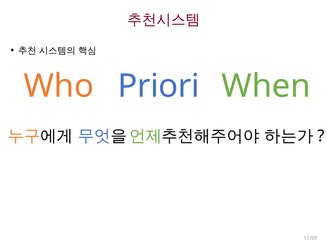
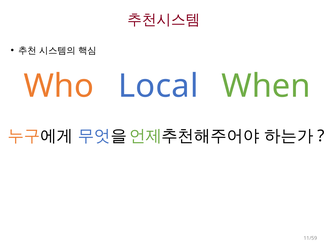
Priori: Priori -> Local
